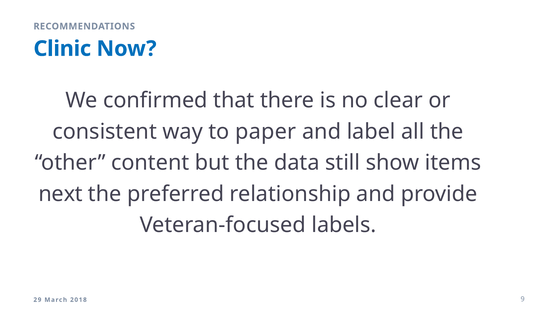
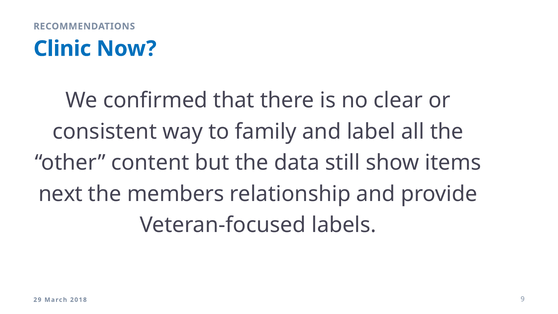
paper: paper -> family
preferred: preferred -> members
